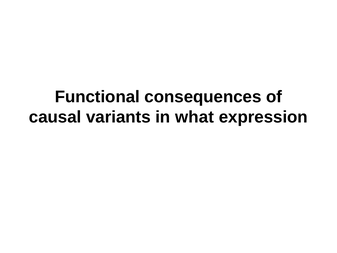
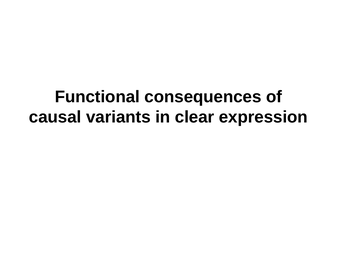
what: what -> clear
